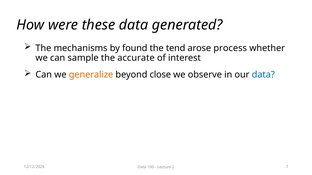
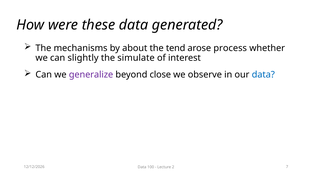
found: found -> about
sample: sample -> slightly
accurate: accurate -> simulate
generalize colour: orange -> purple
